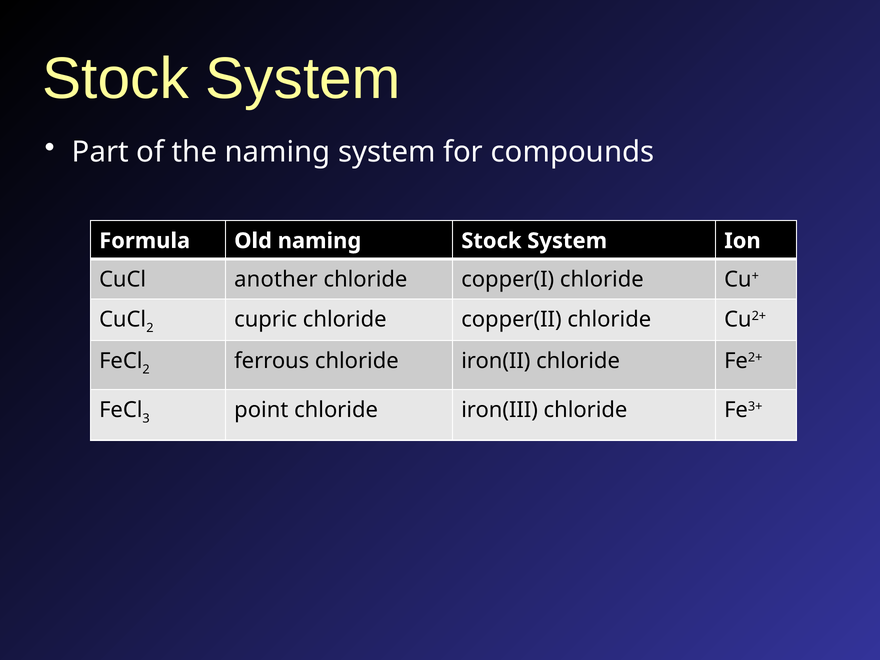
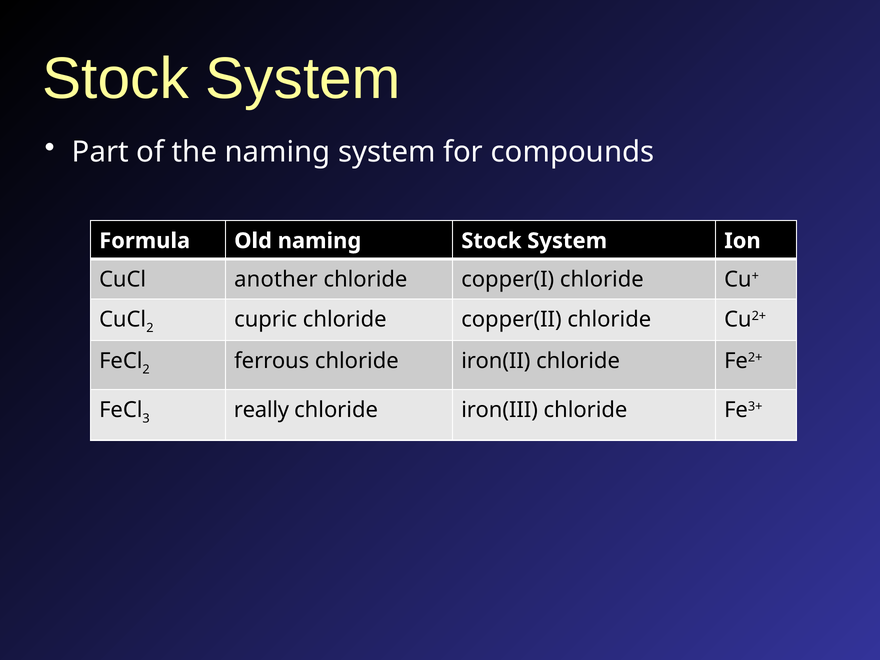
point: point -> really
